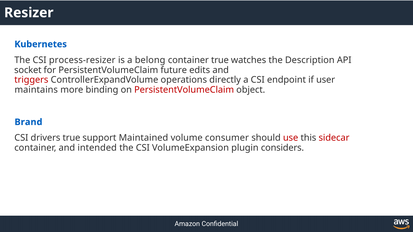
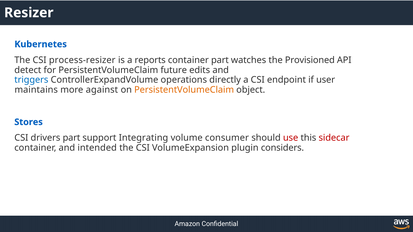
belong: belong -> reports
container true: true -> part
Description: Description -> Provisioned
socket: socket -> detect
triggers colour: red -> blue
binding: binding -> against
PersistentVolumeClaim at (184, 90) colour: red -> orange
Brand: Brand -> Stores
drivers true: true -> part
Maintained: Maintained -> Integrating
